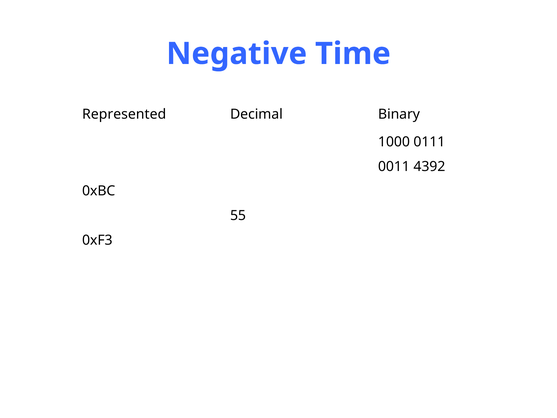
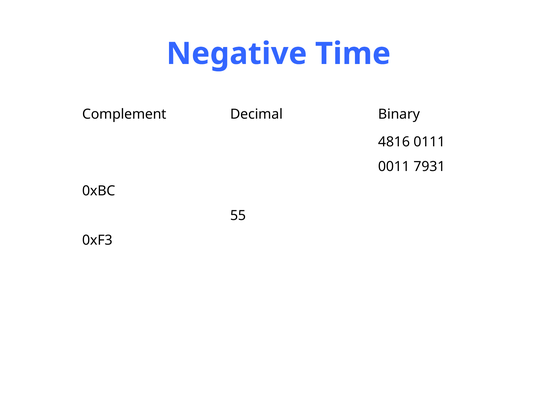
Represented: Represented -> Complement
1000: 1000 -> 4816
4392: 4392 -> 7931
